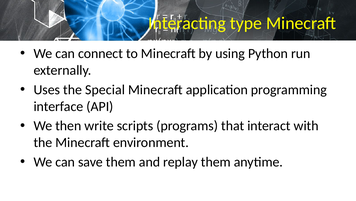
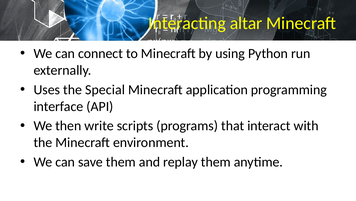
type: type -> altar
